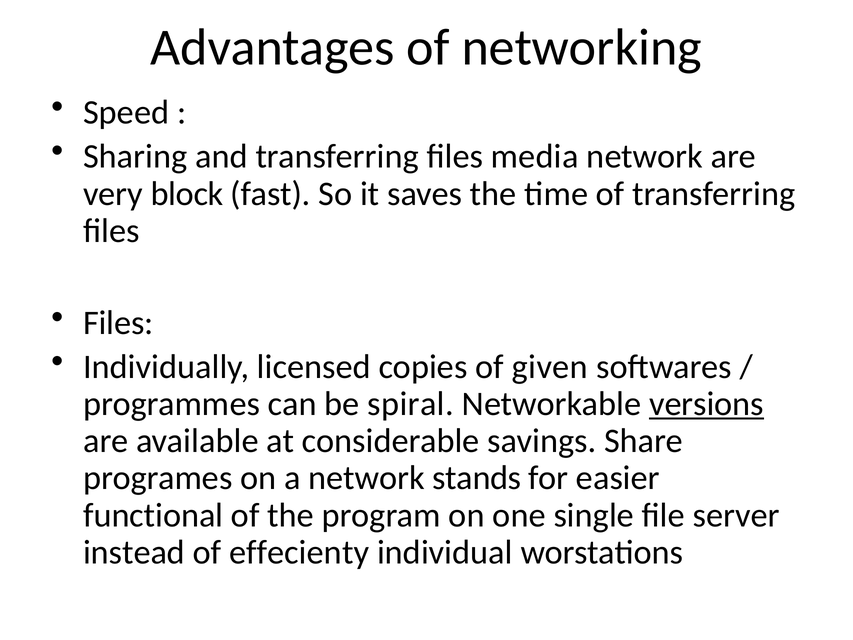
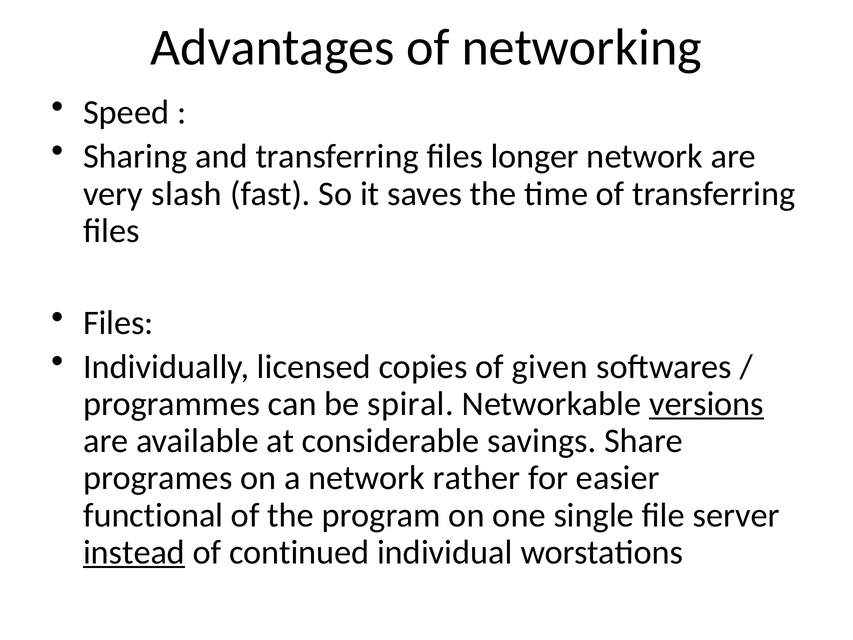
media: media -> longer
block: block -> slash
stands: stands -> rather
instead underline: none -> present
effecienty: effecienty -> continued
